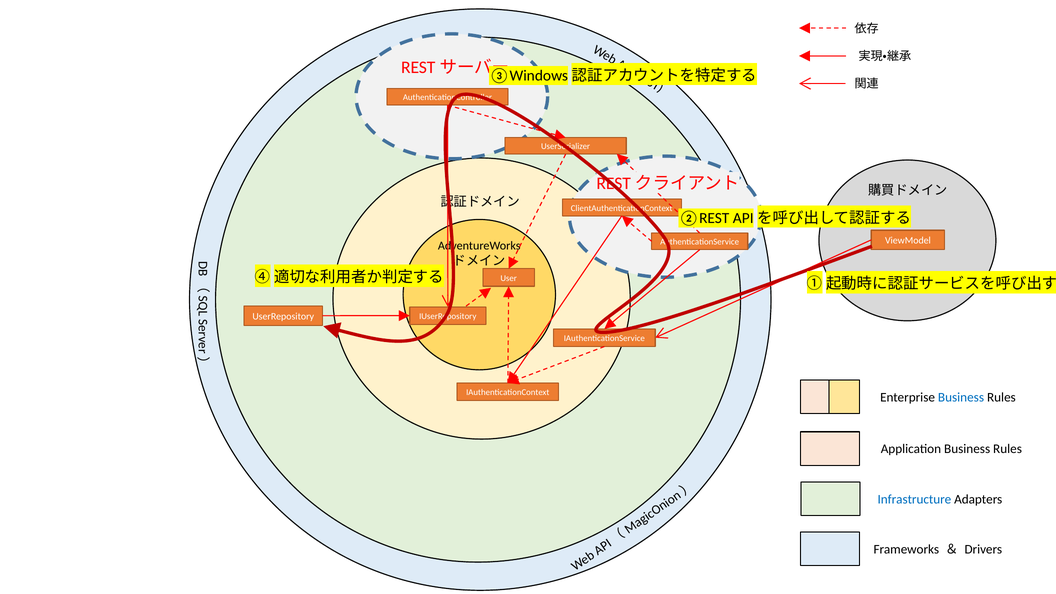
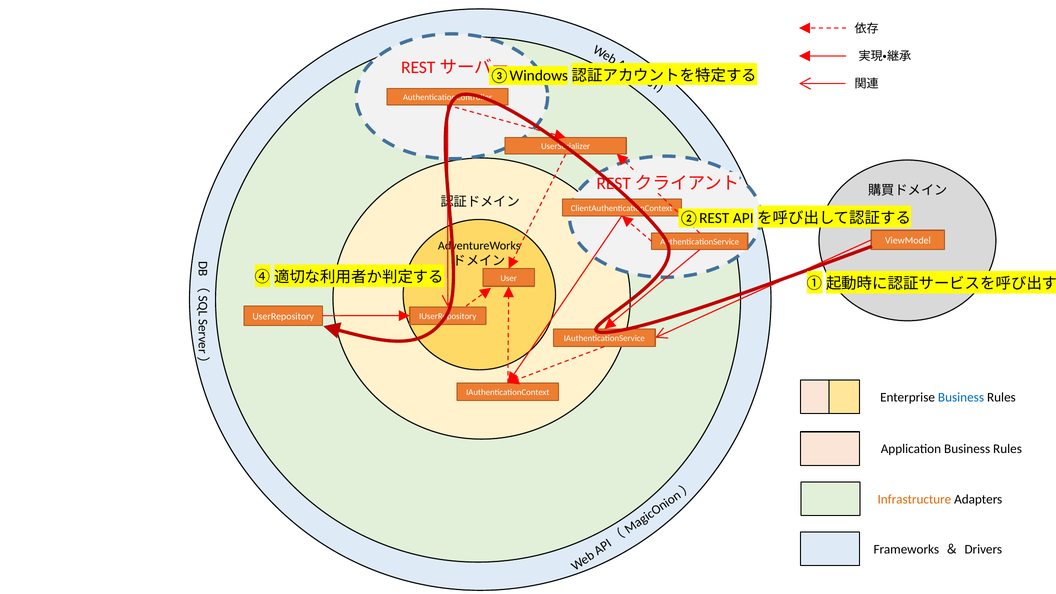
Infrastructure colour: blue -> orange
